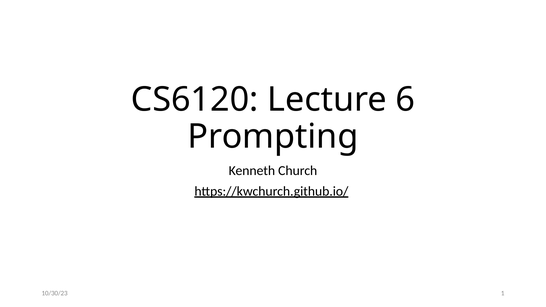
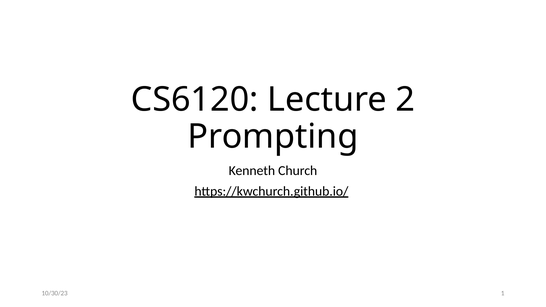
6: 6 -> 2
